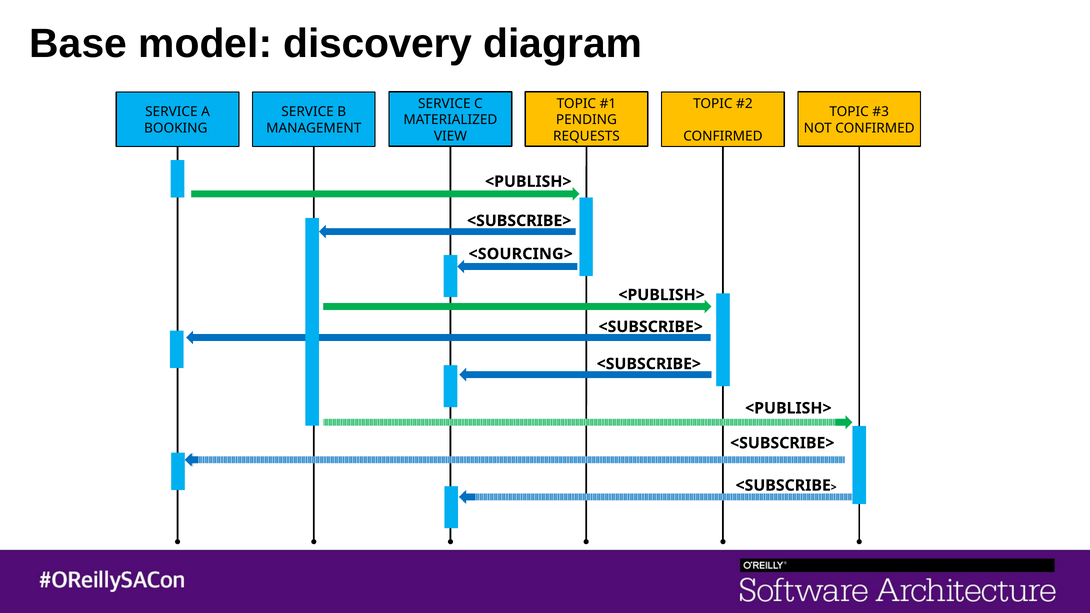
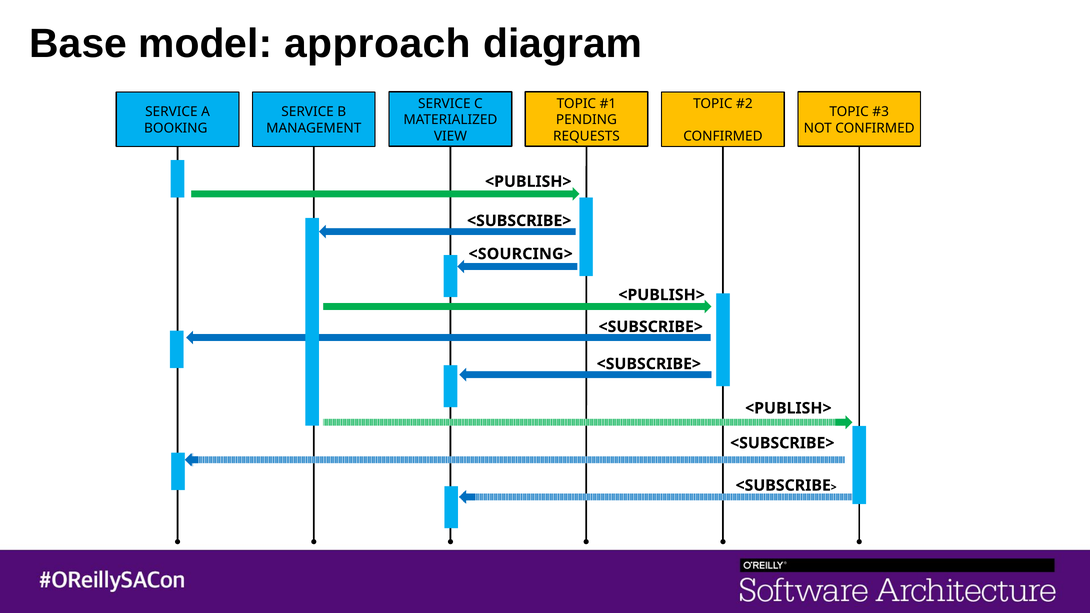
discovery: discovery -> approach
